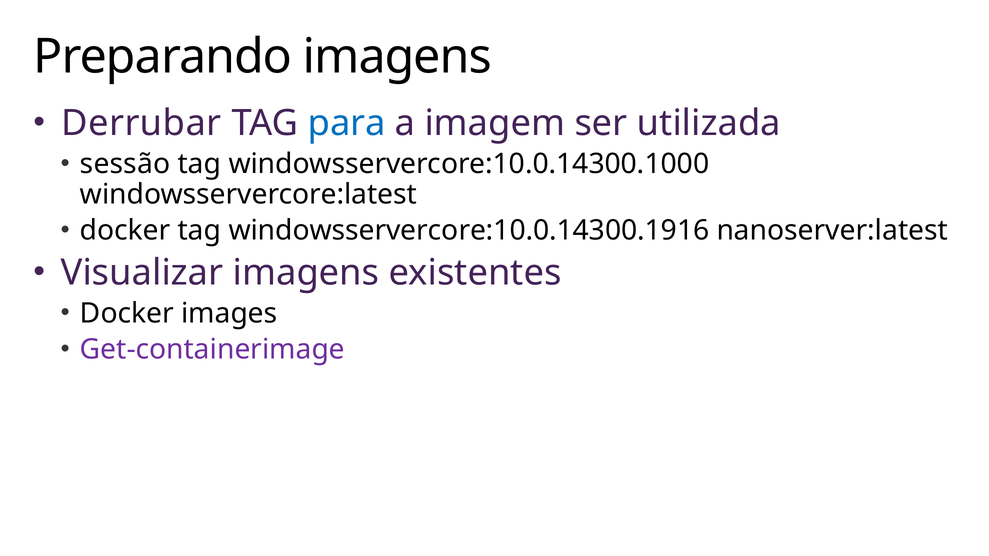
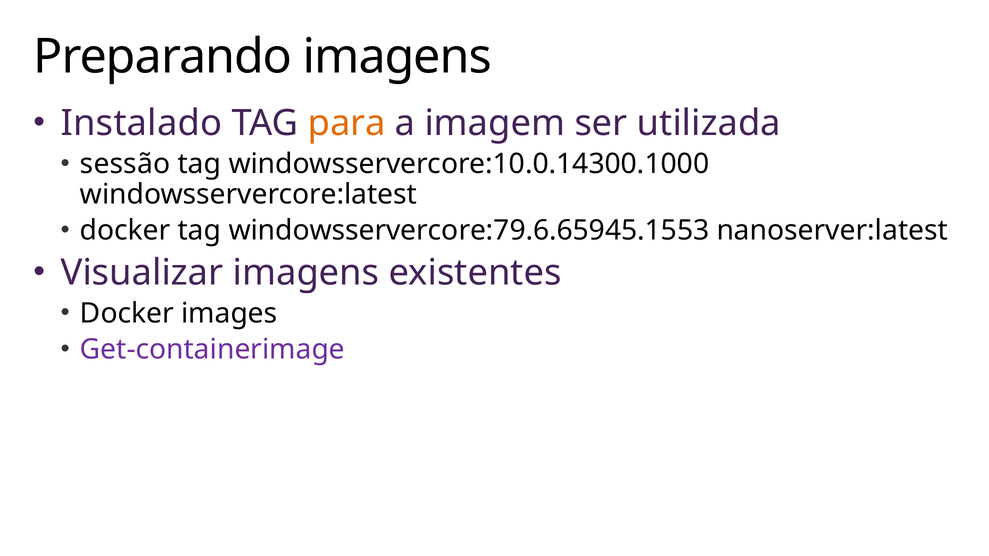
Derrubar: Derrubar -> Instalado
para colour: blue -> orange
windowsservercore:10.0.14300.1916: windowsservercore:10.0.14300.1916 -> windowsservercore:79.6.65945.1553
